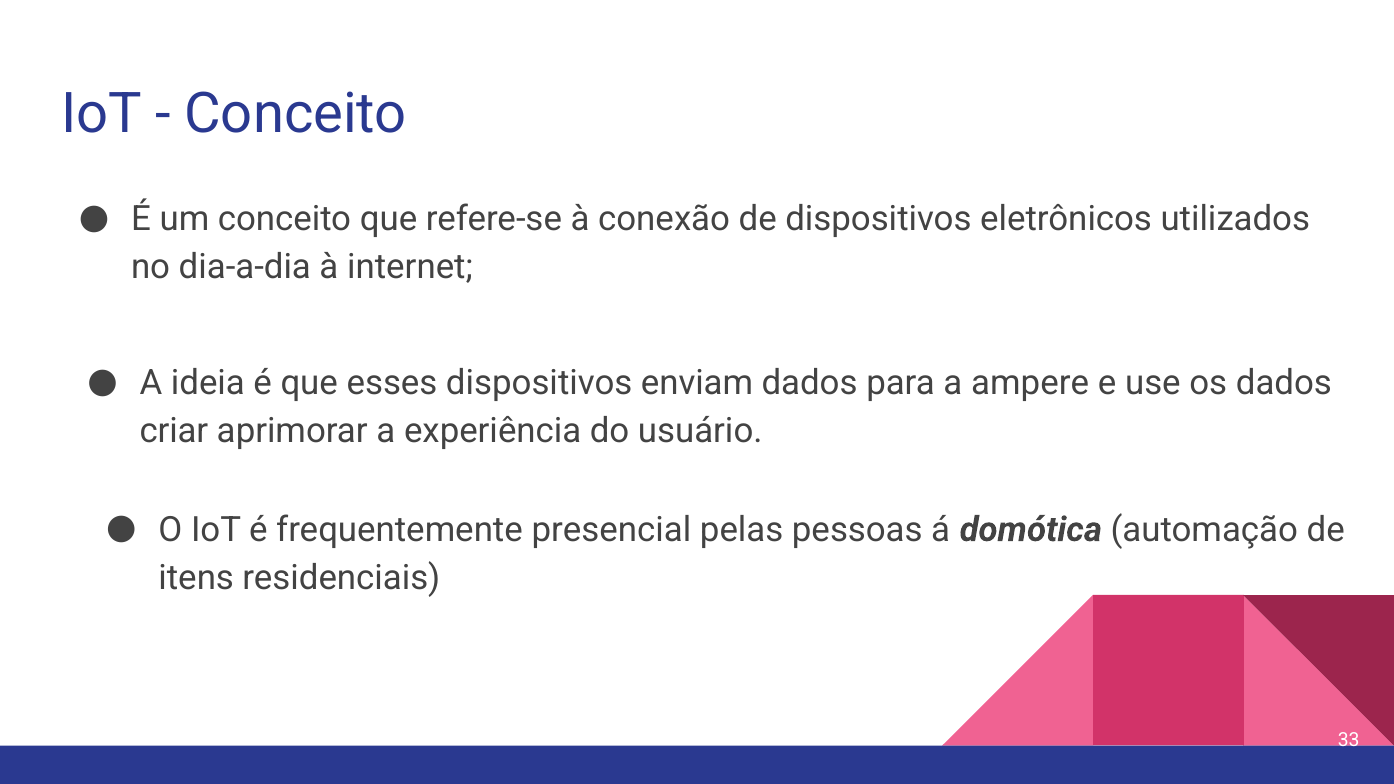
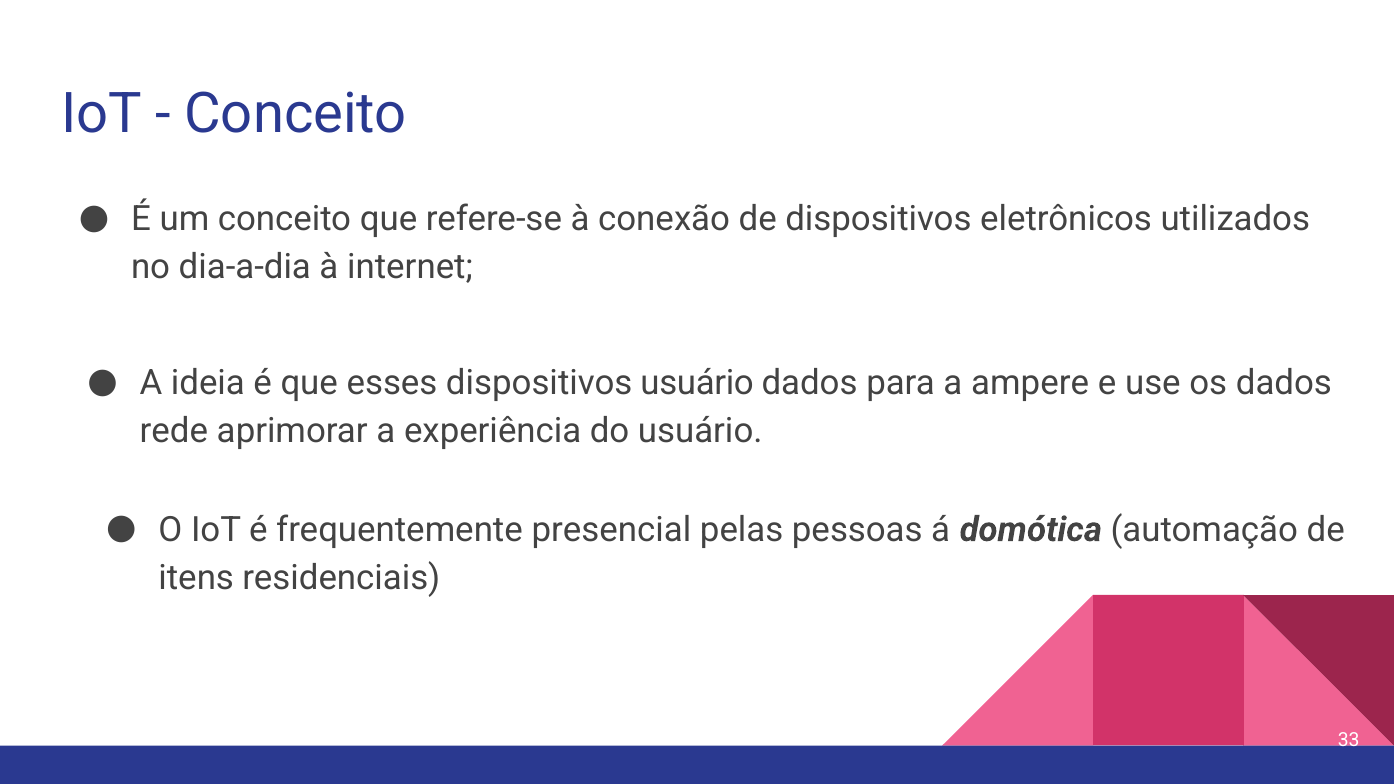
dispositivos enviam: enviam -> usuário
criar: criar -> rede
